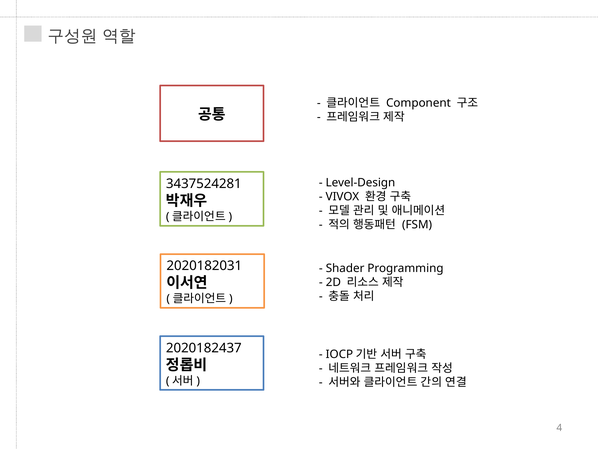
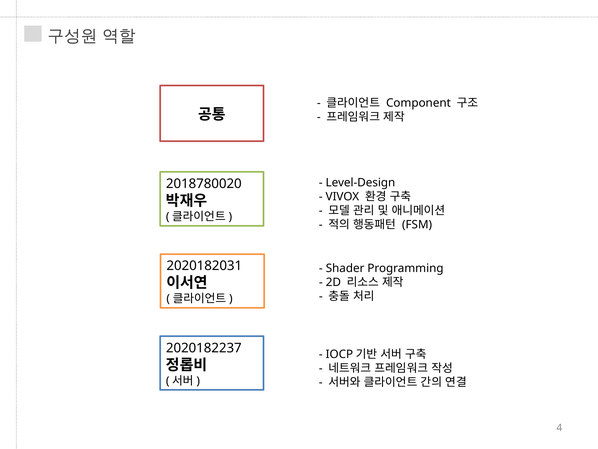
3437524281: 3437524281 -> 2018780020
2020182437: 2020182437 -> 2020182237
